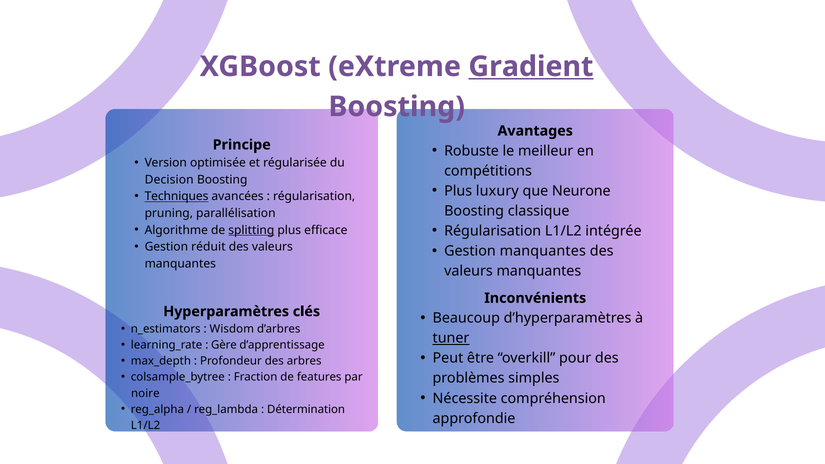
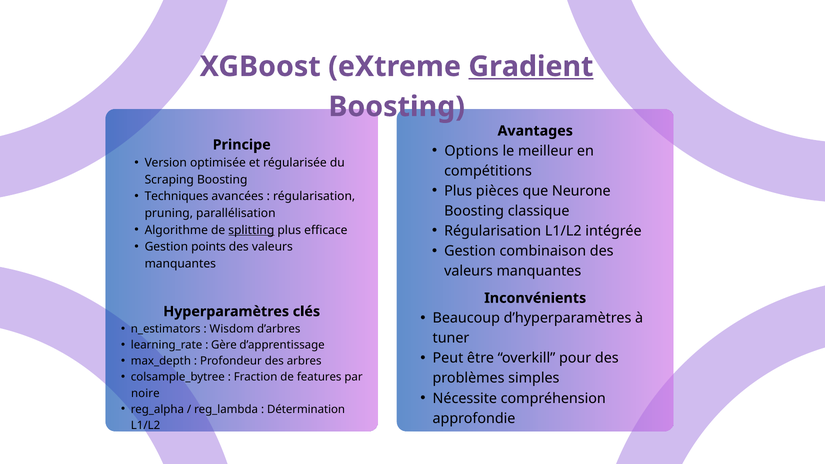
Robuste: Robuste -> Options
Decision: Decision -> Scraping
luxury: luxury -> pièces
Techniques underline: present -> none
réduit: réduit -> points
Gestion manquantes: manquantes -> combinaison
tuner underline: present -> none
